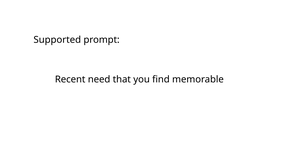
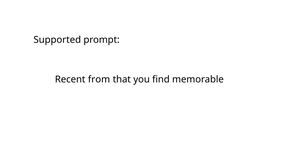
need: need -> from
